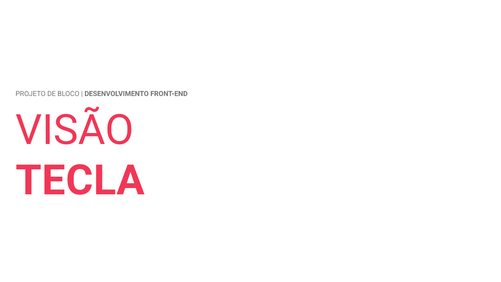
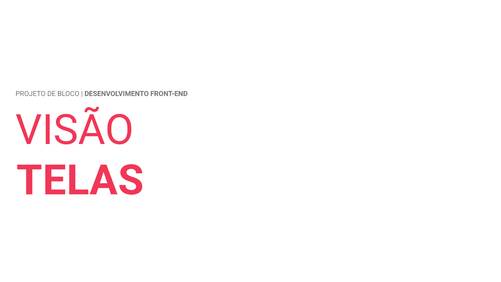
TECLA: TECLA -> TELAS
